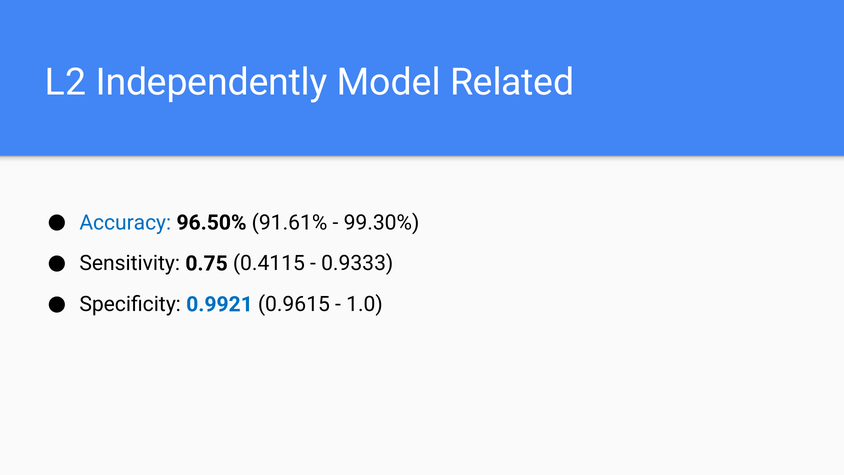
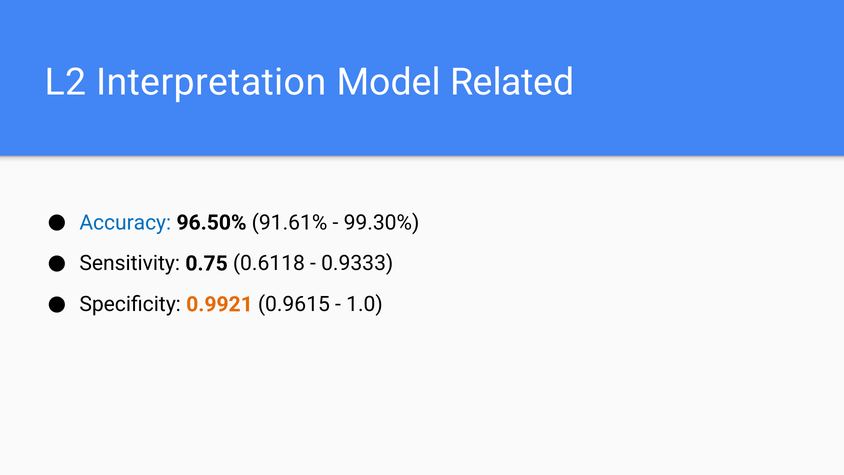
Independently: Independently -> Interpretation
0.4115: 0.4115 -> 0.6118
0.9921 colour: blue -> orange
